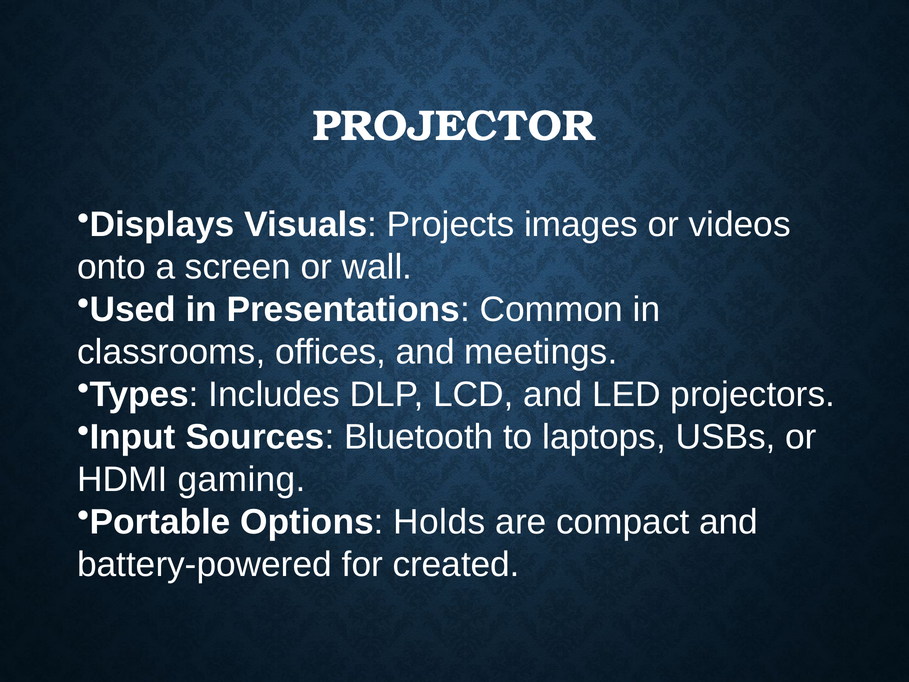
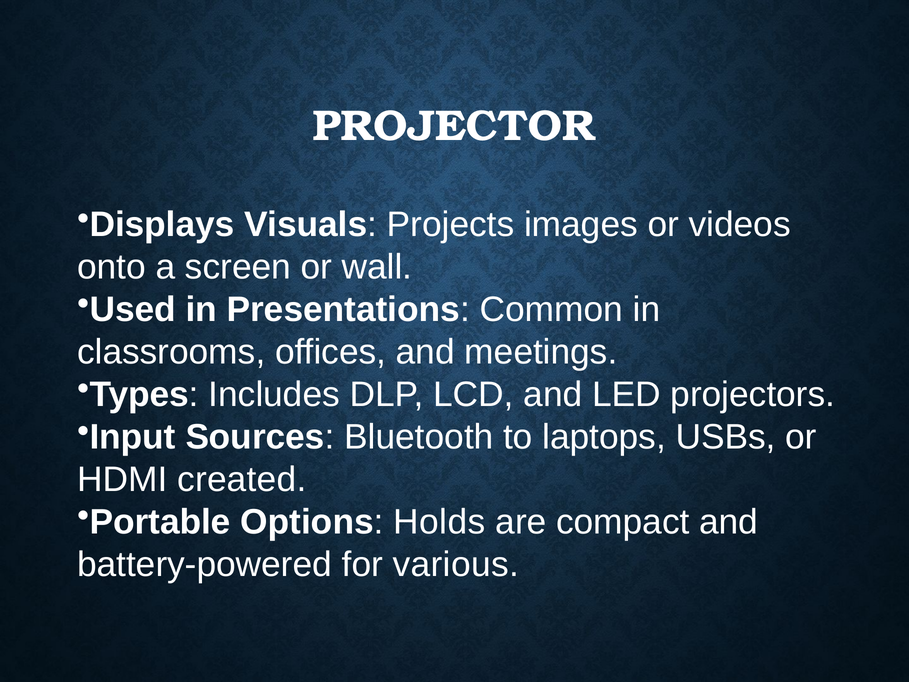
gaming: gaming -> created
created: created -> various
